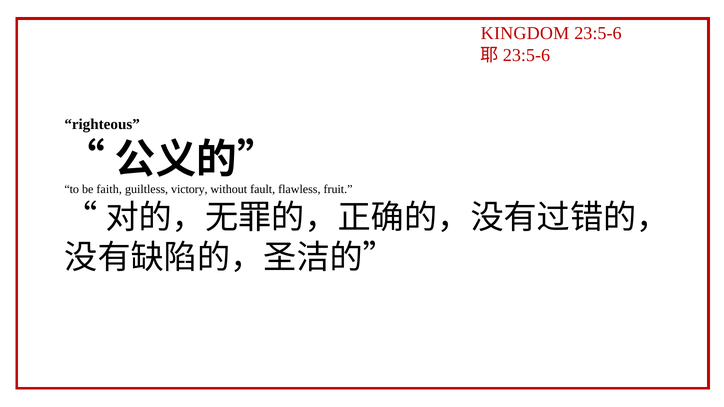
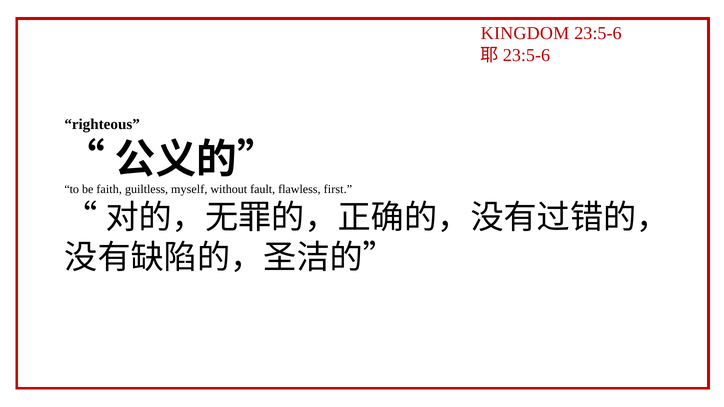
victory: victory -> myself
fruit: fruit -> first
